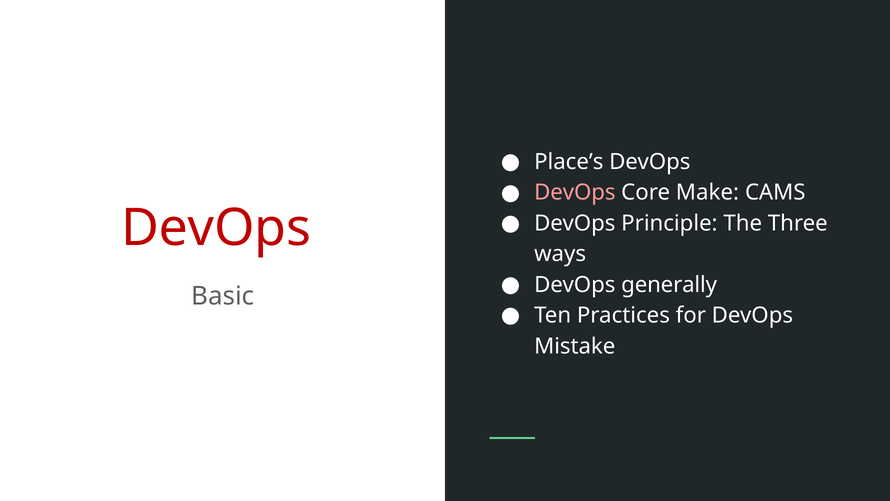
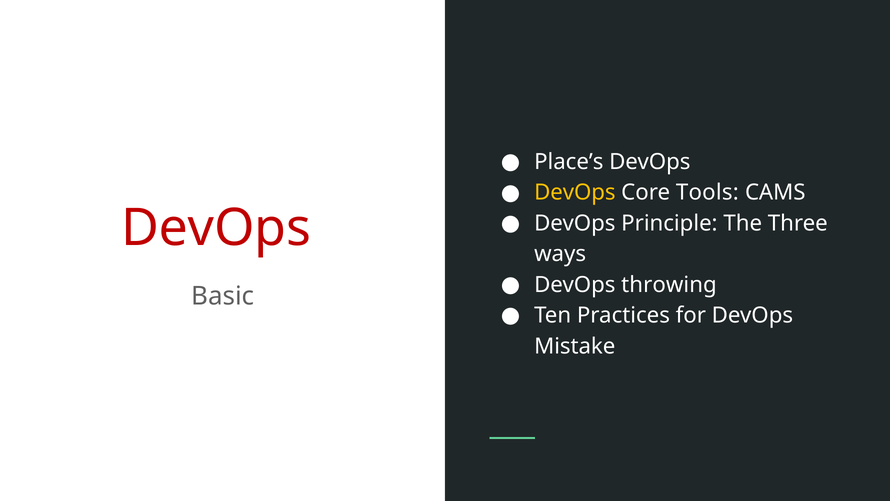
DevOps at (575, 192) colour: pink -> yellow
Make: Make -> Tools
generally: generally -> throwing
